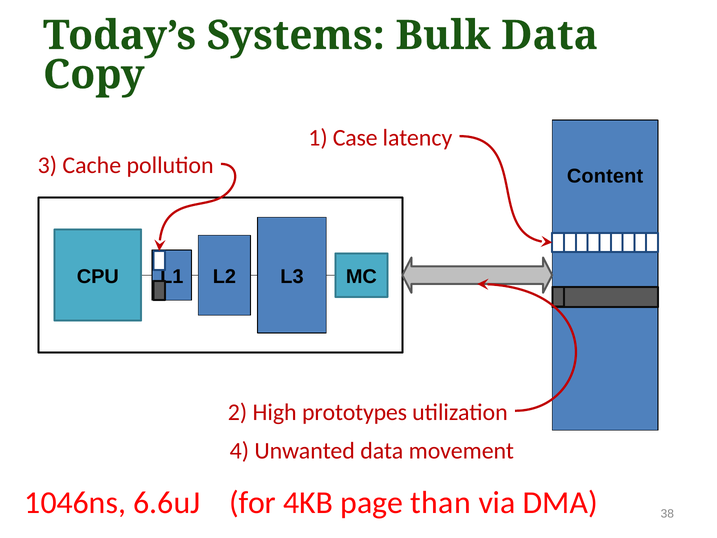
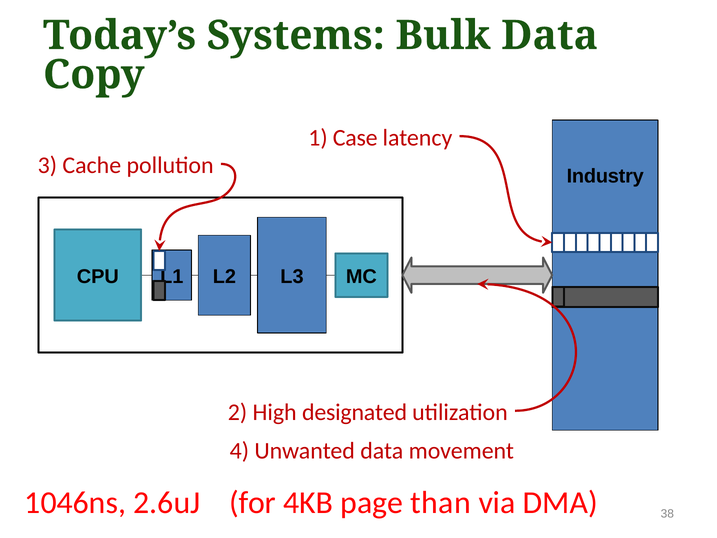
Content: Content -> Industry
prototypes: prototypes -> designated
6.6uJ: 6.6uJ -> 2.6uJ
